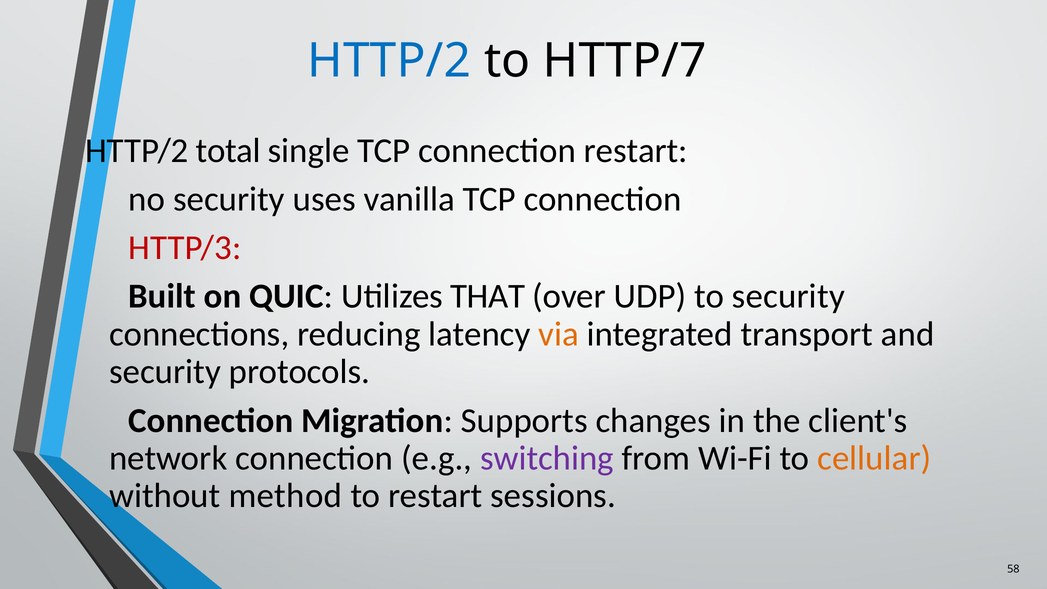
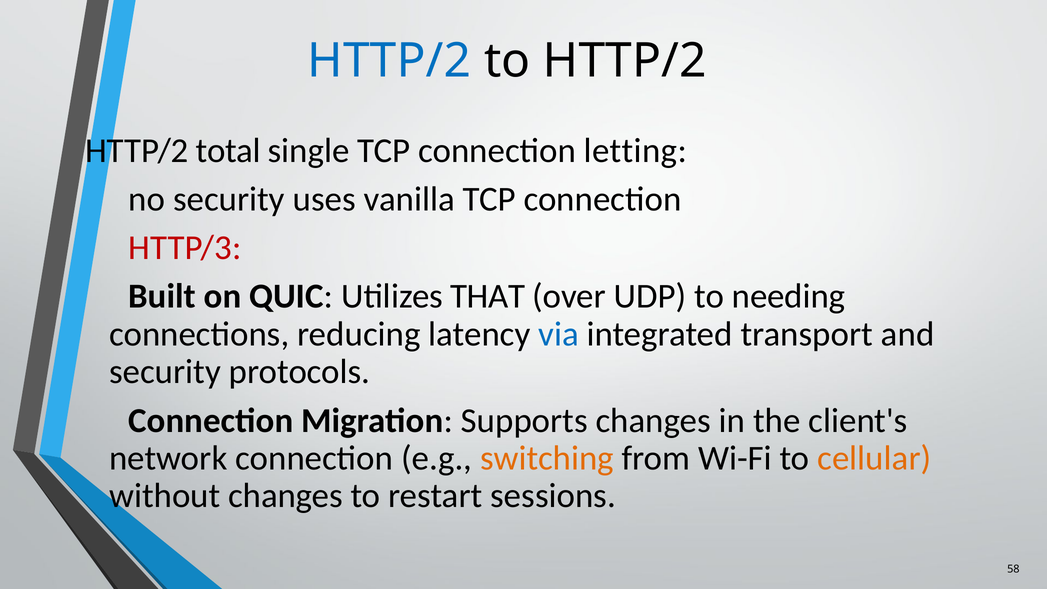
to HTTP/7: HTTP/7 -> HTTP/2
connection restart: restart -> letting
to security: security -> needing
via colour: orange -> blue
switching colour: purple -> orange
without method: method -> changes
